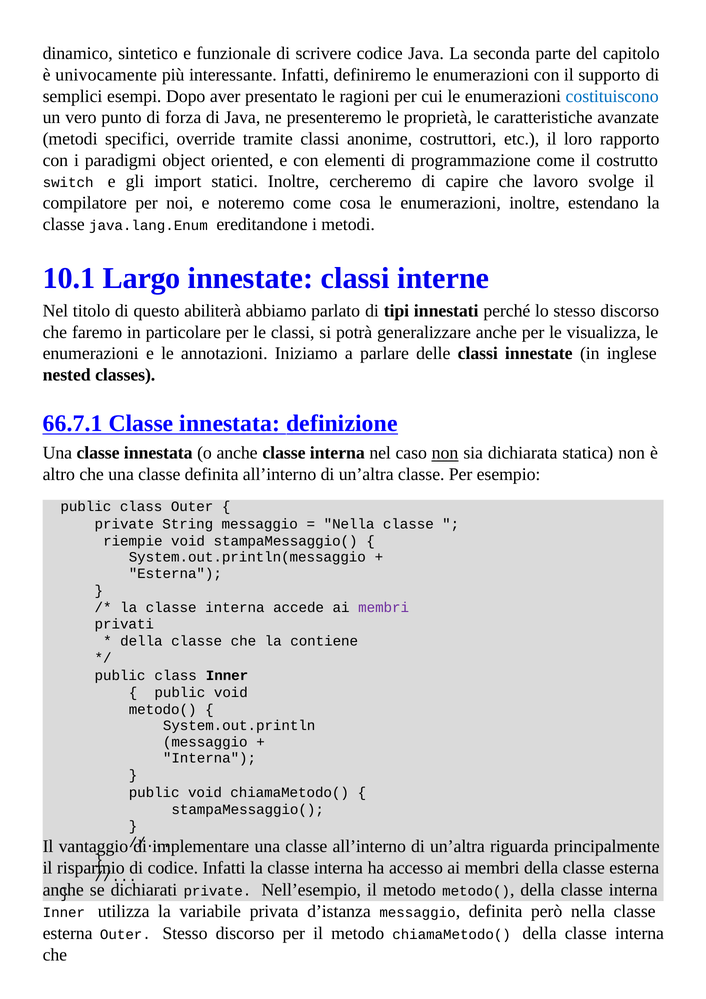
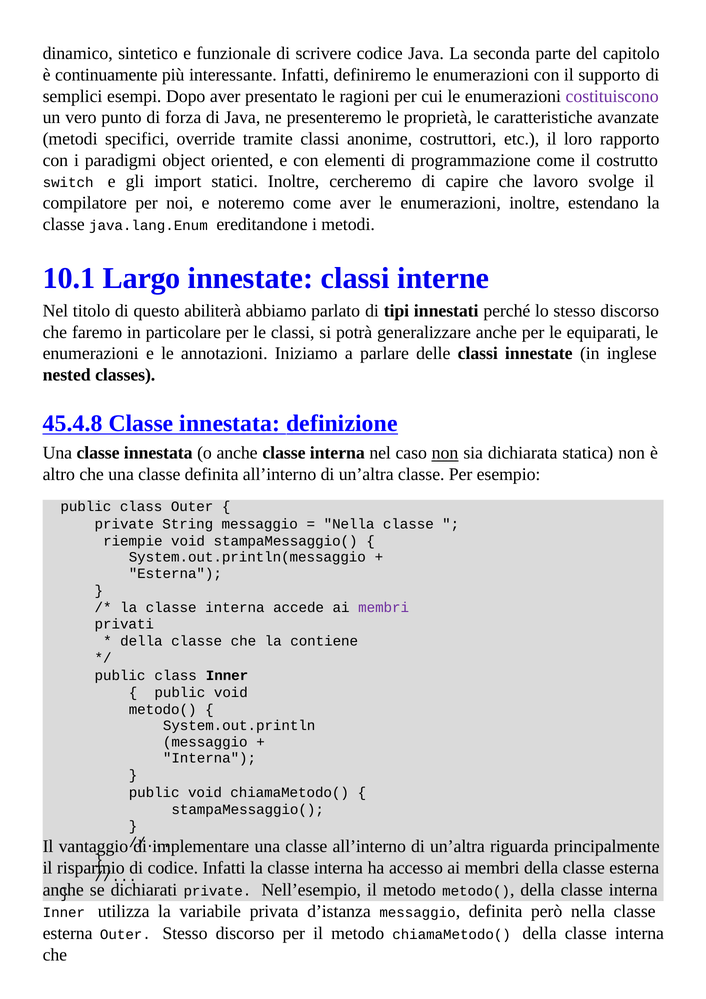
univocamente: univocamente -> continuamente
costituiscono colour: blue -> purple
come cosa: cosa -> aver
visualizza: visualizza -> equiparati
66.7.1: 66.7.1 -> 45.4.8
